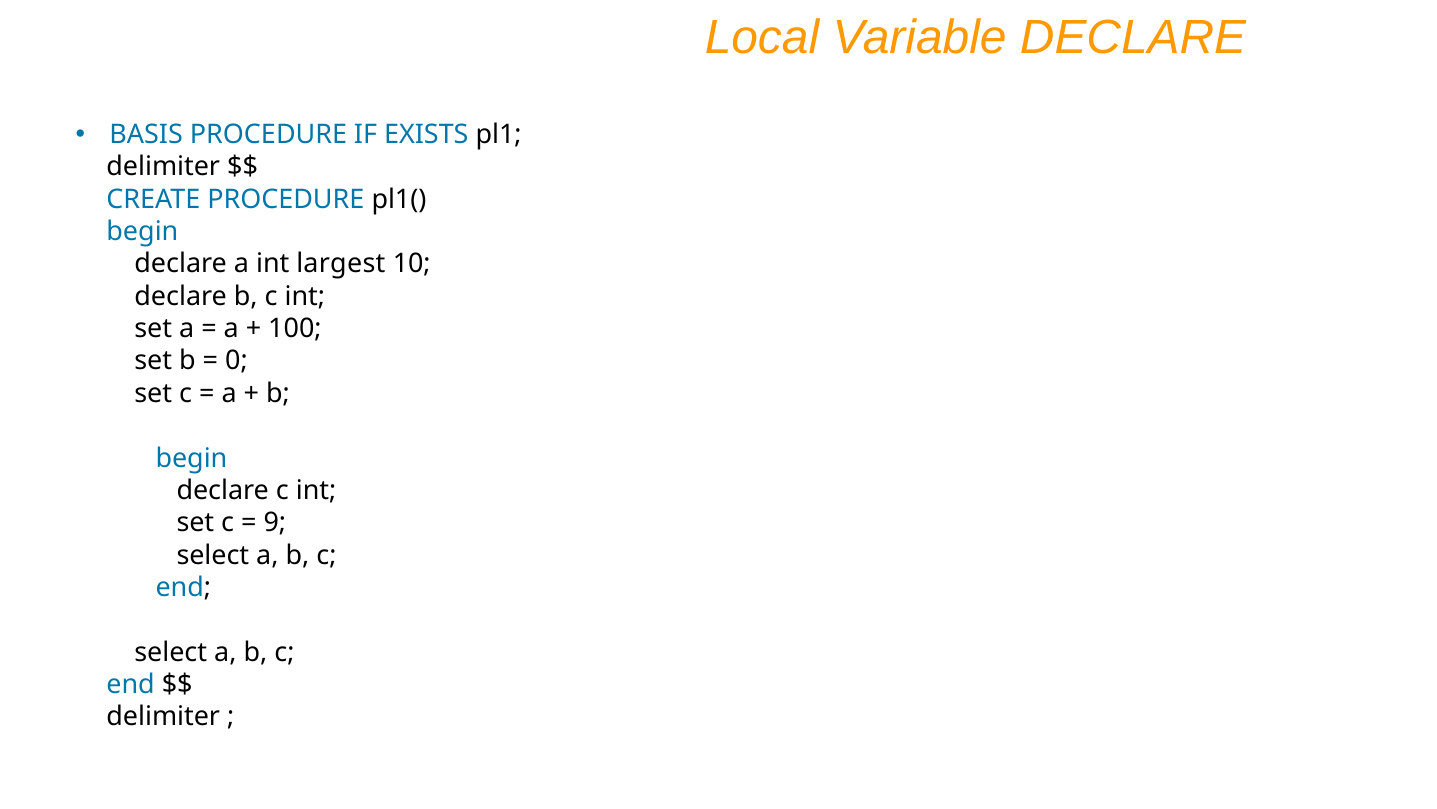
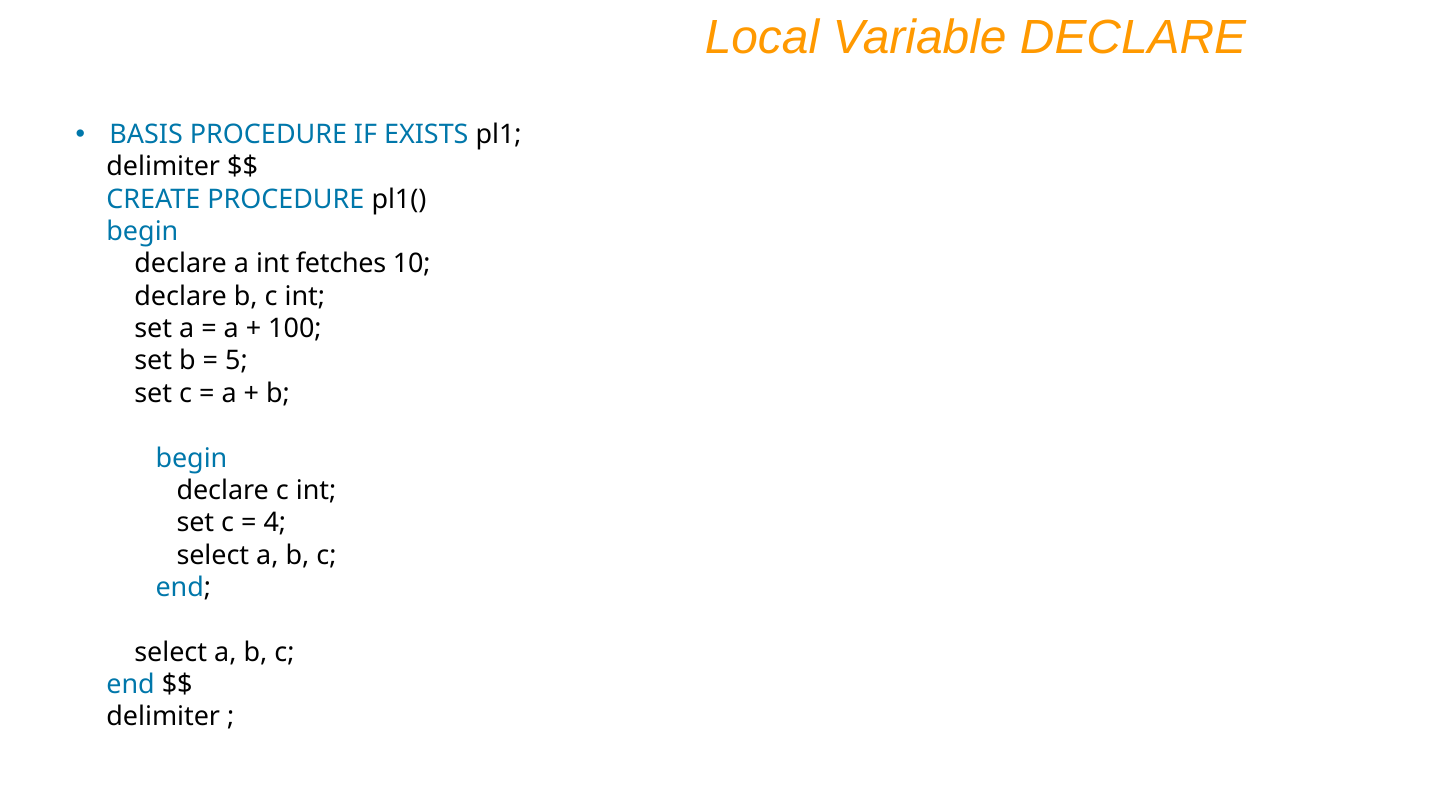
largest: largest -> fetches
0: 0 -> 5
9: 9 -> 4
